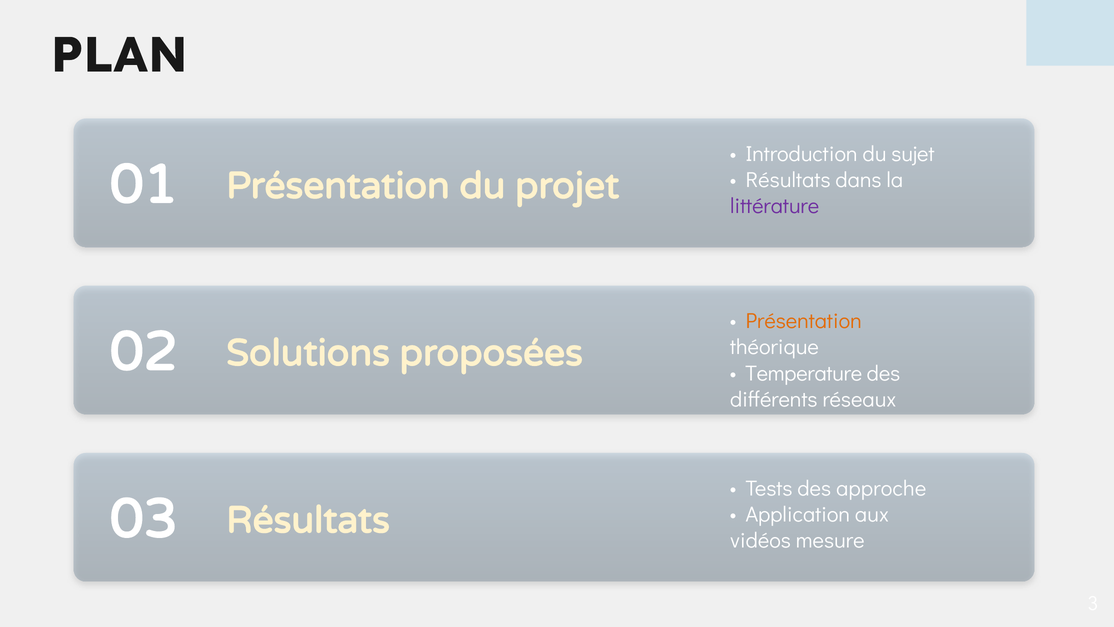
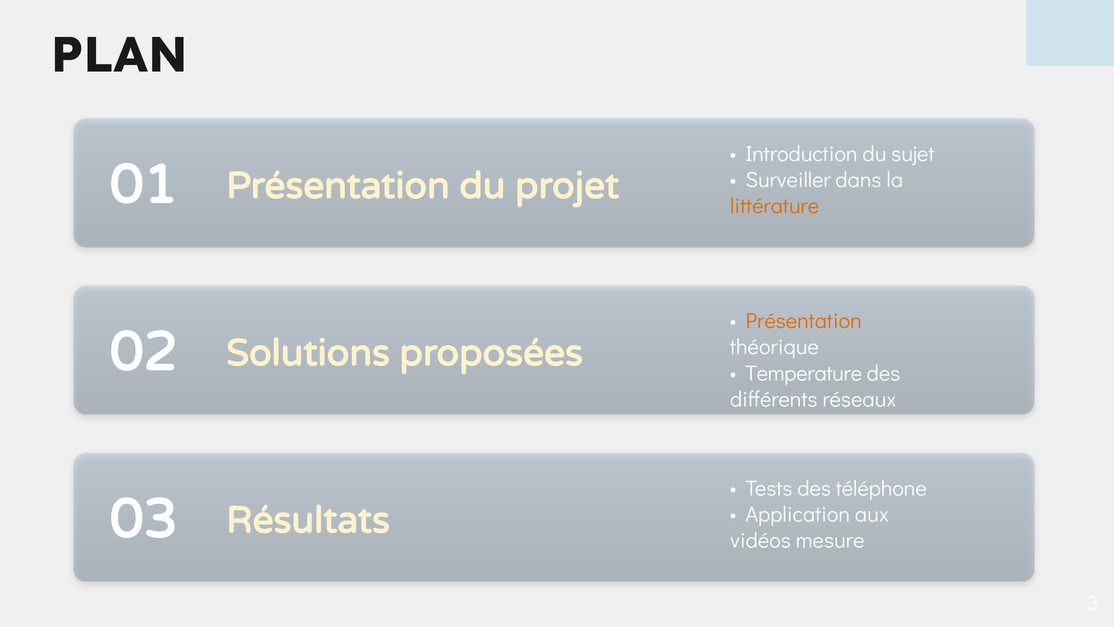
Résultats at (788, 180): Résultats -> Surveiller
littérature colour: purple -> orange
approche: approche -> téléphone
